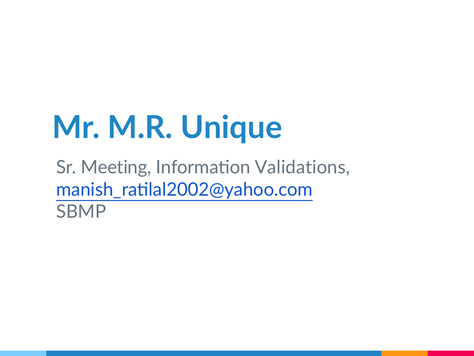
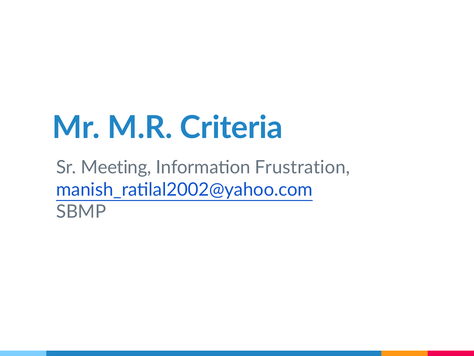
Unique: Unique -> Criteria
Validations: Validations -> Frustration
